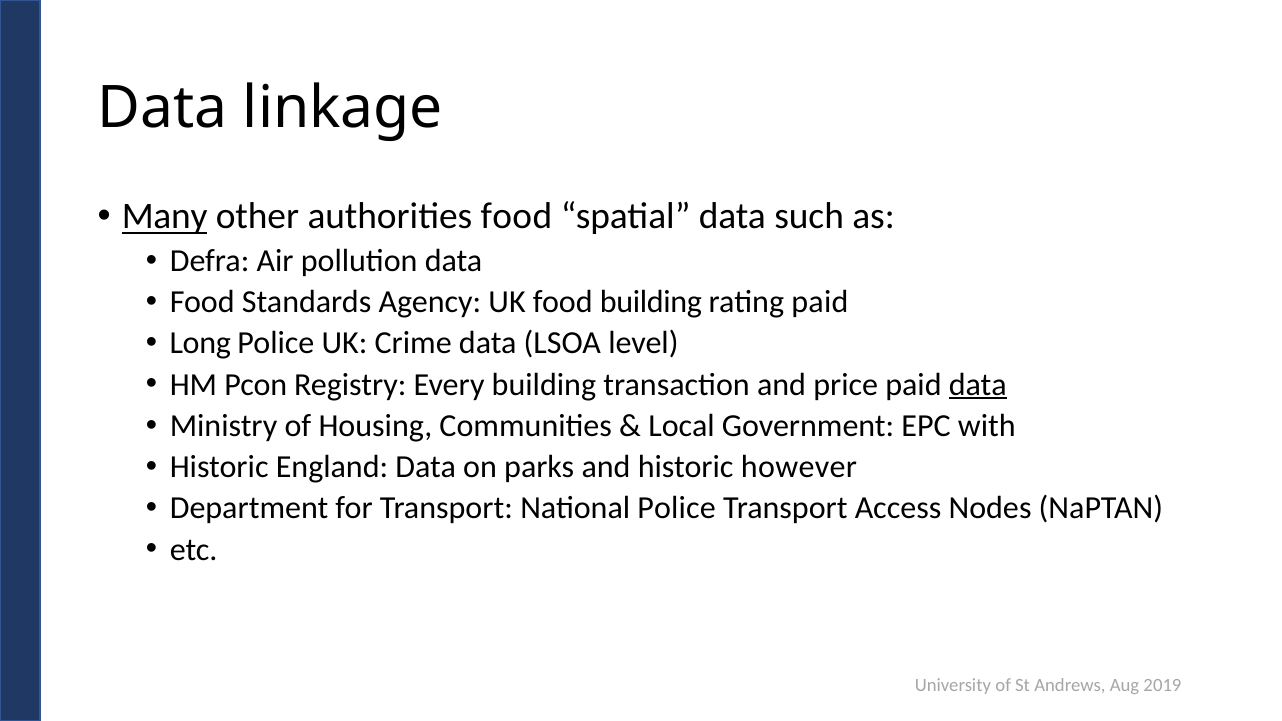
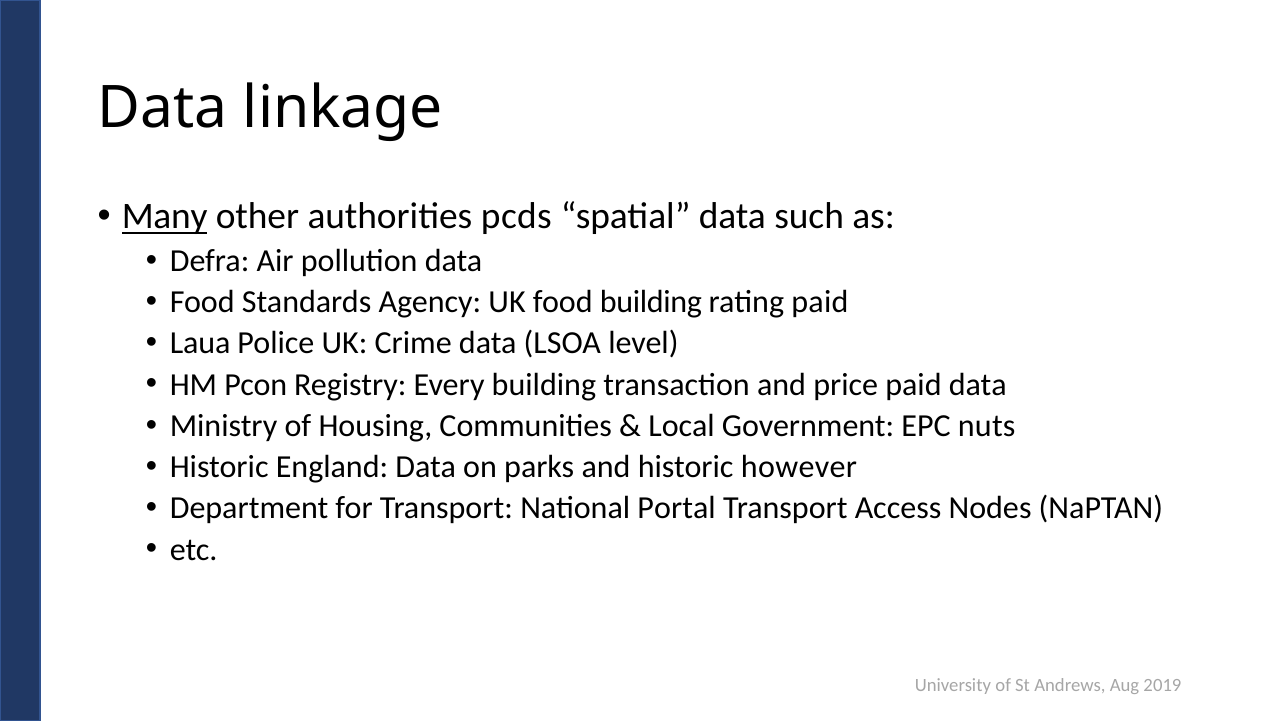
authorities food: food -> pcds
Long: Long -> Laua
data at (978, 385) underline: present -> none
with: with -> nuts
National Police: Police -> Portal
